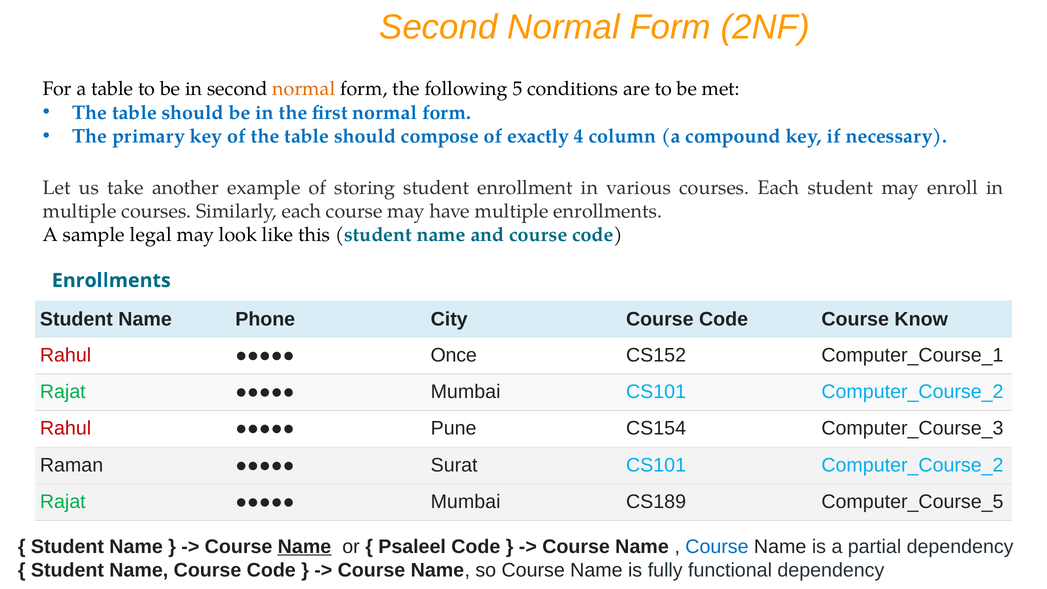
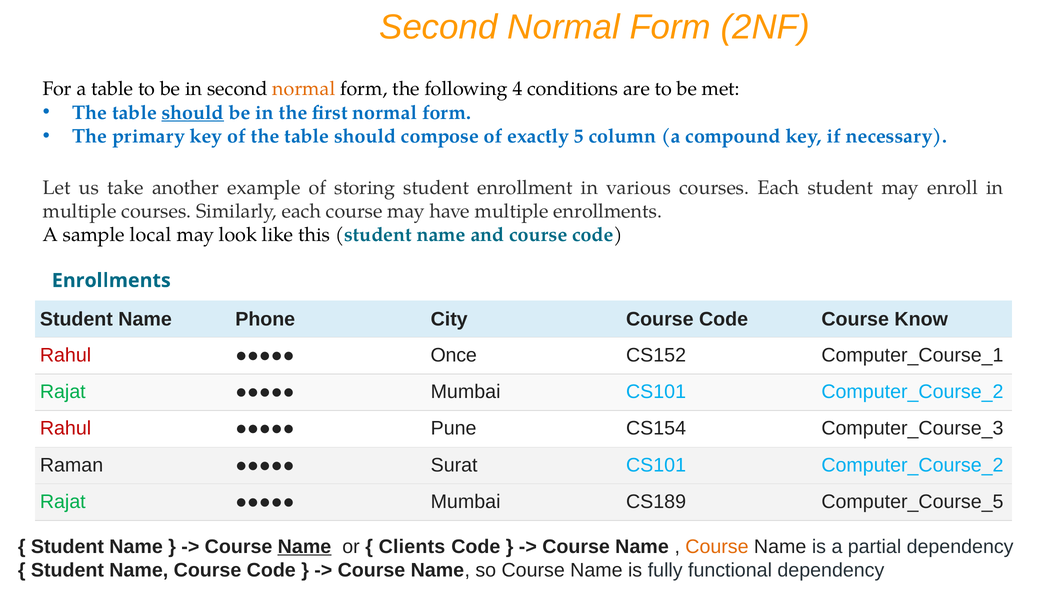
5: 5 -> 4
should at (193, 113) underline: none -> present
4: 4 -> 5
legal: legal -> local
Psaleel: Psaleel -> Clients
Course at (717, 547) colour: blue -> orange
